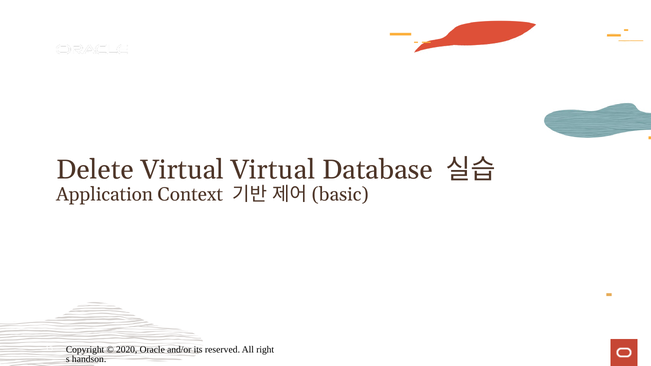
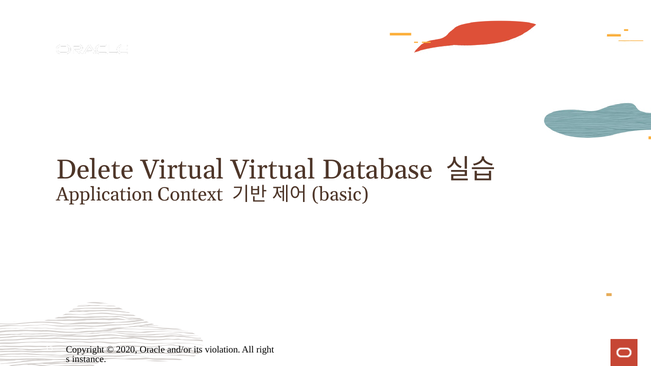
reserved: reserved -> violation
handson: handson -> instance
